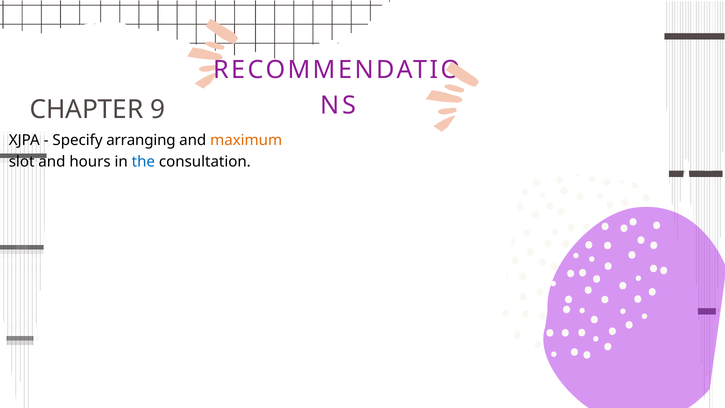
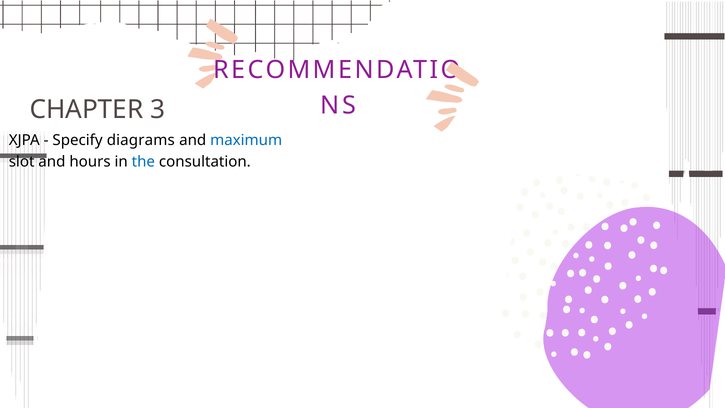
9: 9 -> 3
arranging: arranging -> diagrams
maximum colour: orange -> blue
